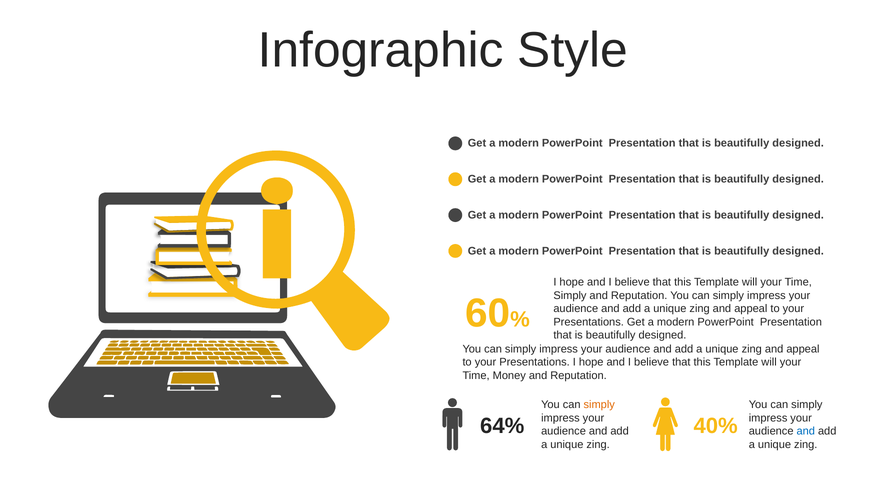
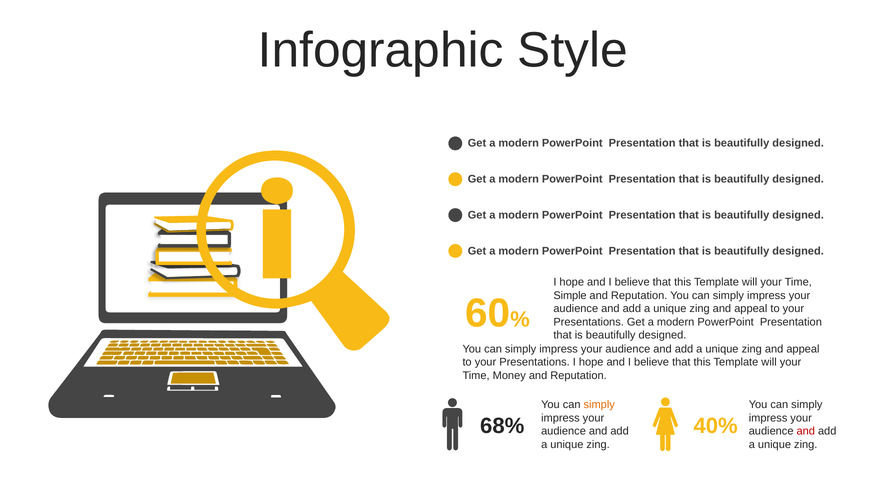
Simply at (570, 296): Simply -> Simple
64%: 64% -> 68%
and at (806, 432) colour: blue -> red
